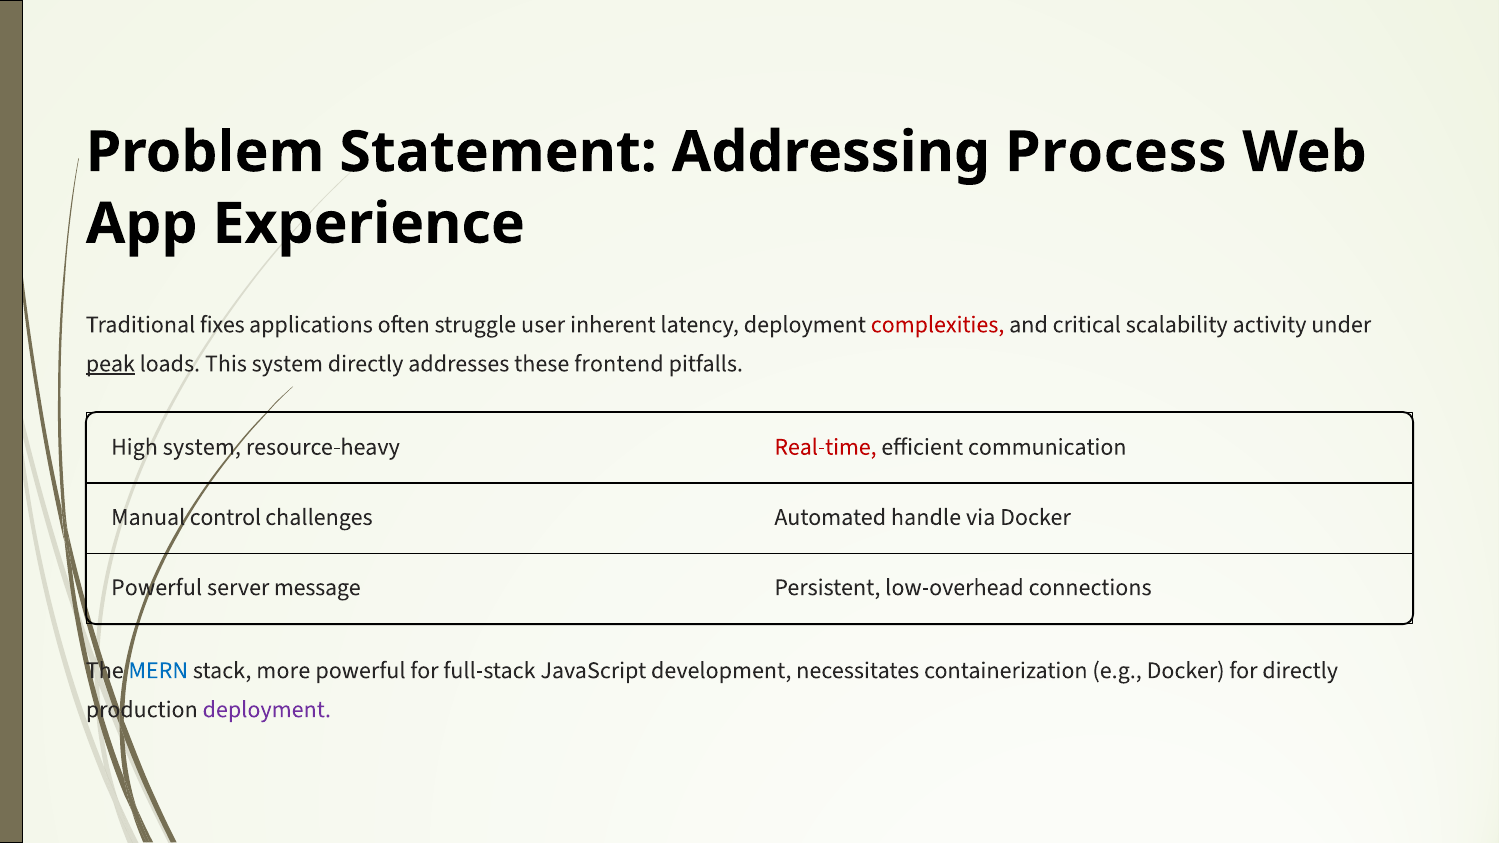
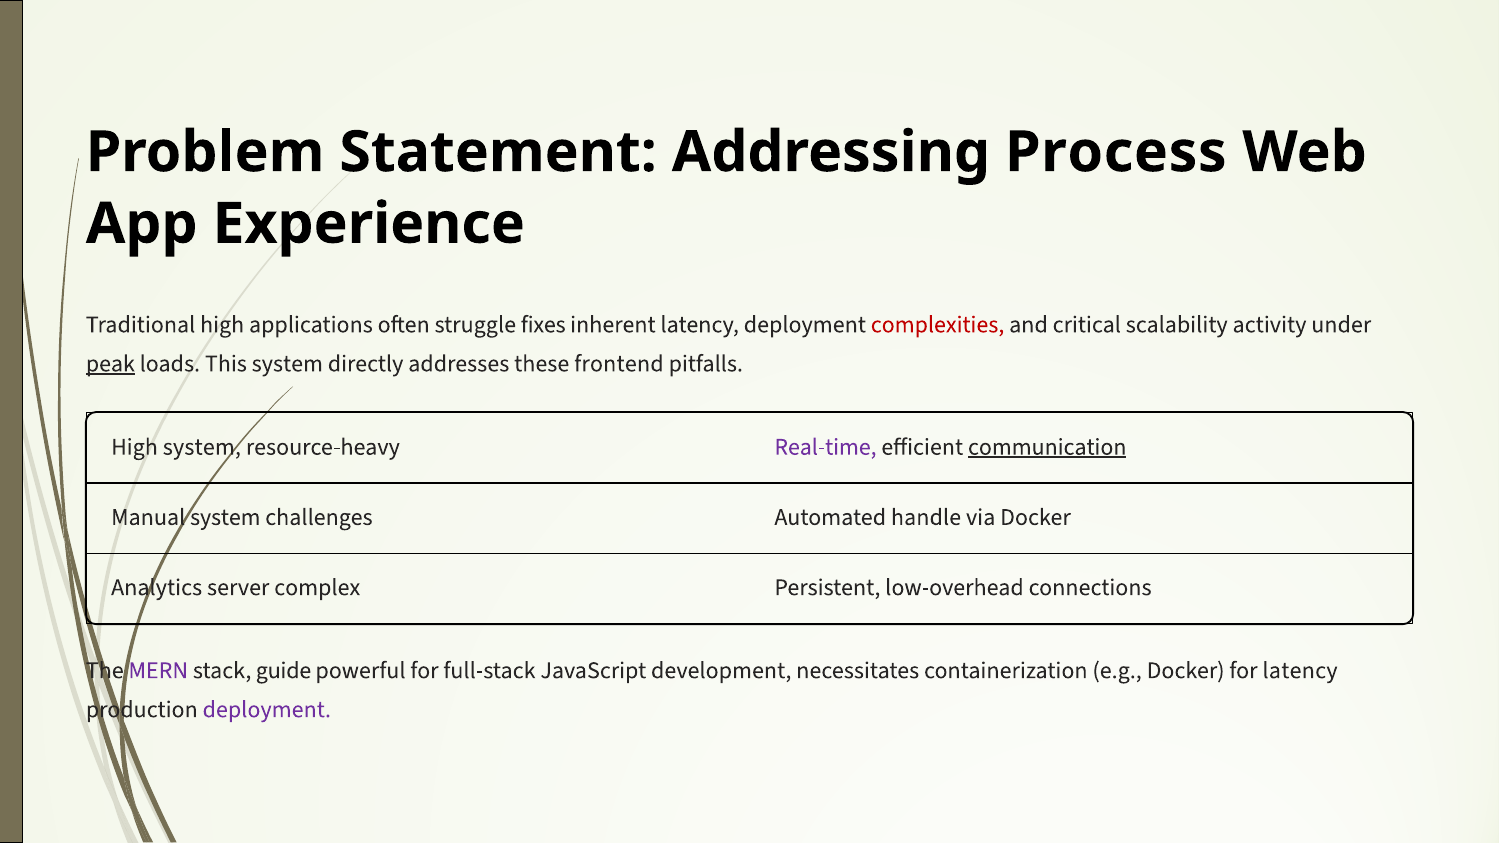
Traditional fixes: fixes -> high
user: user -> fixes
Real-time colour: red -> purple
communication underline: none -> present
Manual control: control -> system
Powerful at (157, 587): Powerful -> Analytics
message: message -> complex
MERN colour: blue -> purple
more: more -> guide
for directly: directly -> latency
